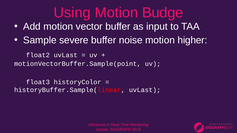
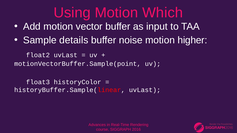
Budge: Budge -> Which
severe: severe -> details
